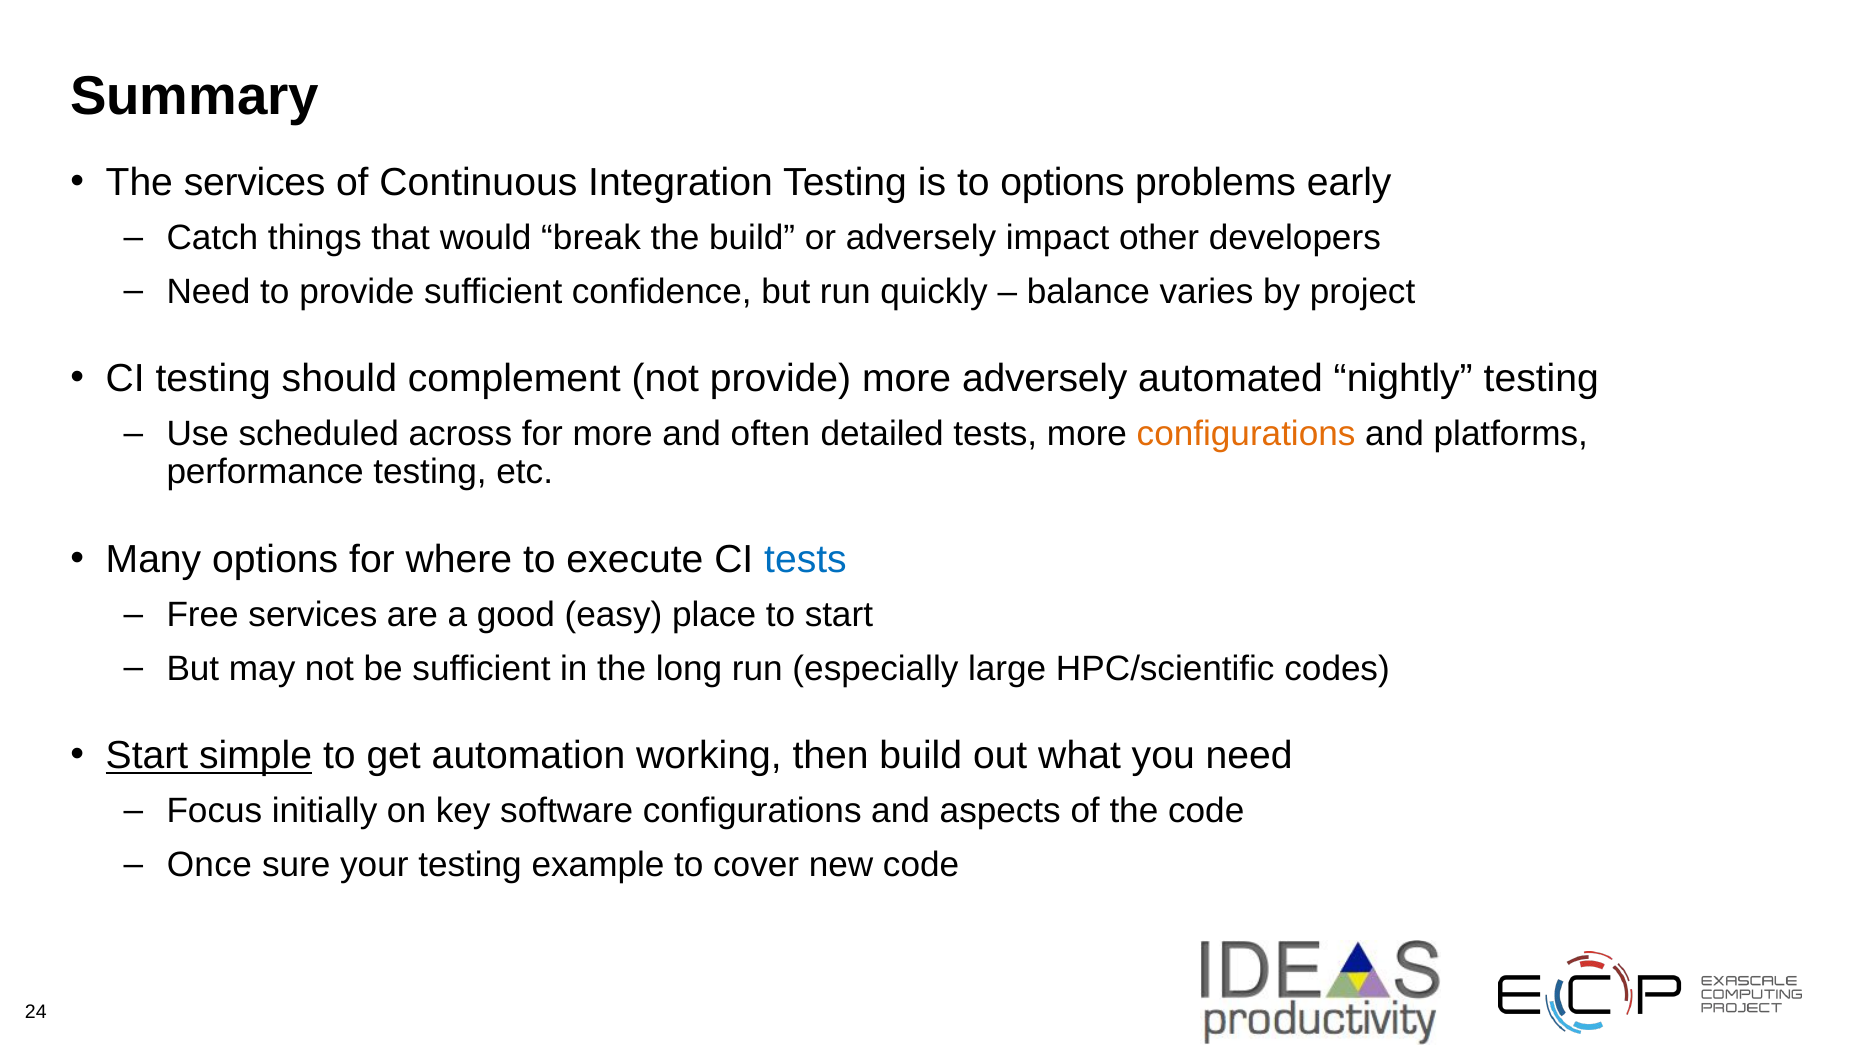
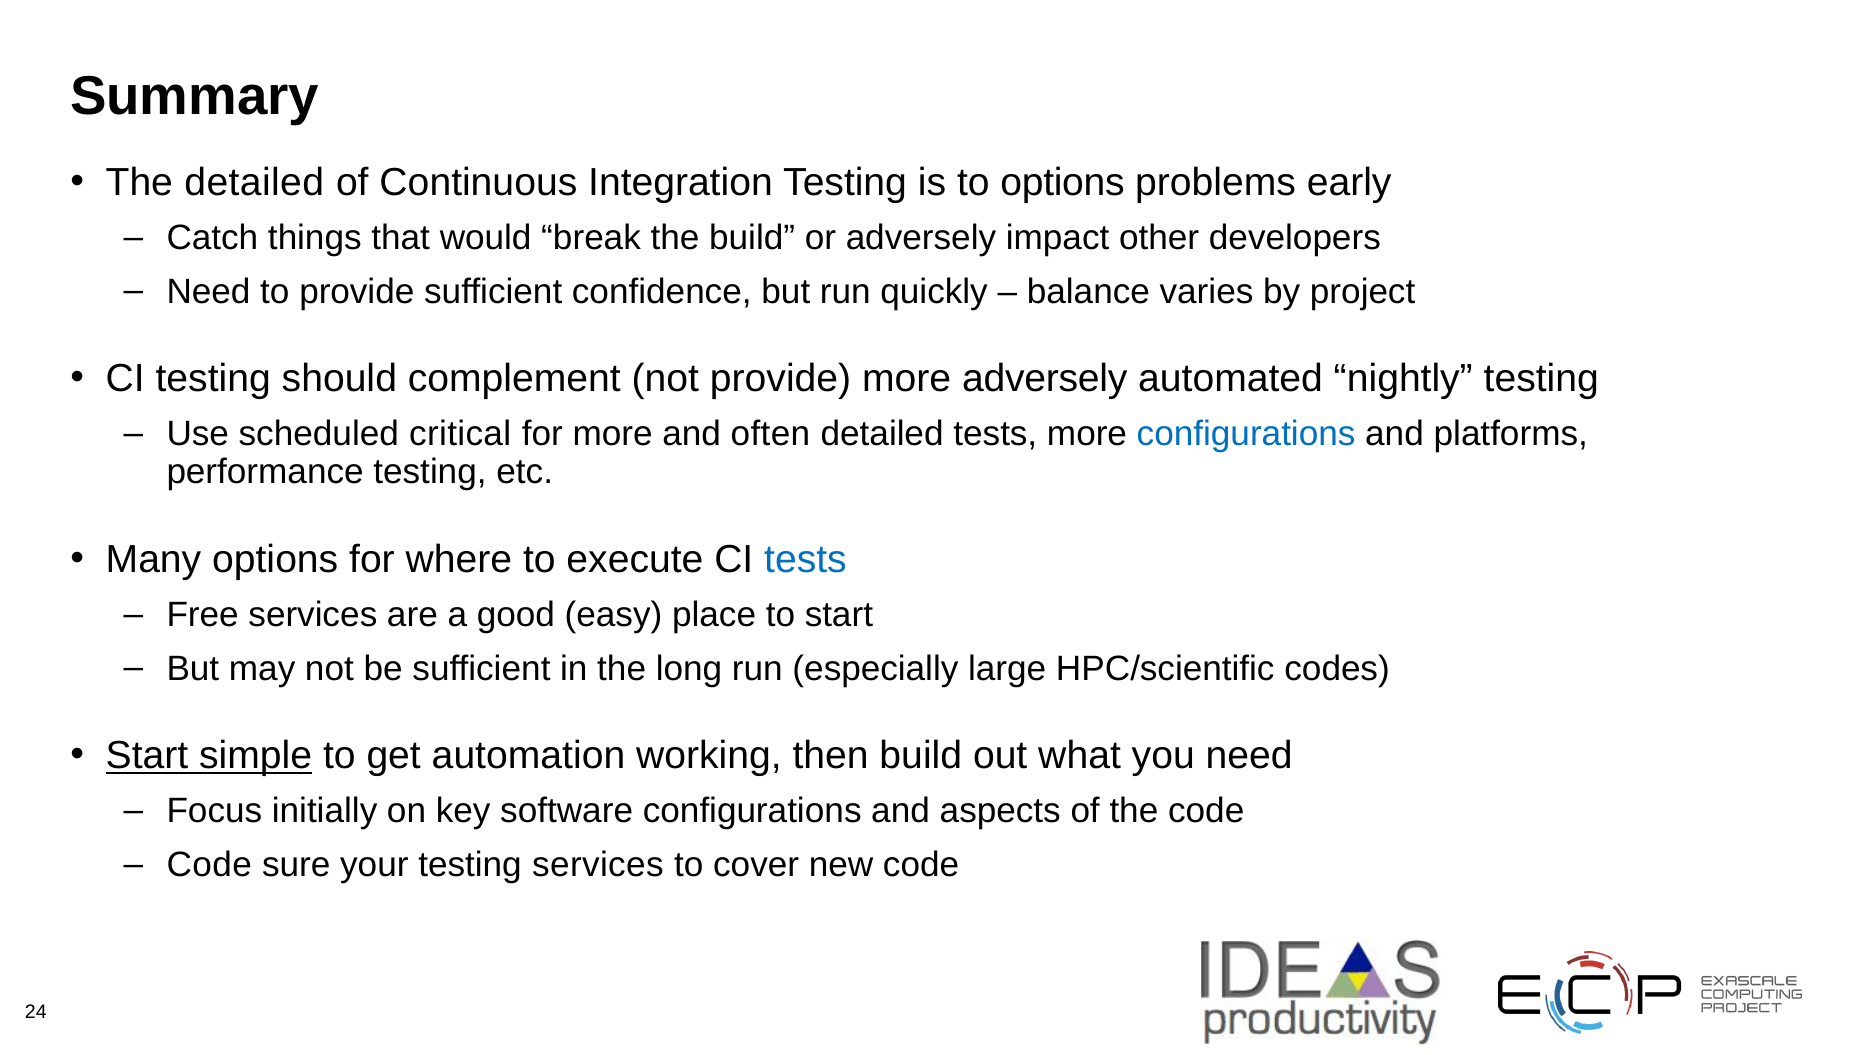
The services: services -> detailed
across: across -> critical
configurations at (1246, 434) colour: orange -> blue
Once at (209, 865): Once -> Code
testing example: example -> services
